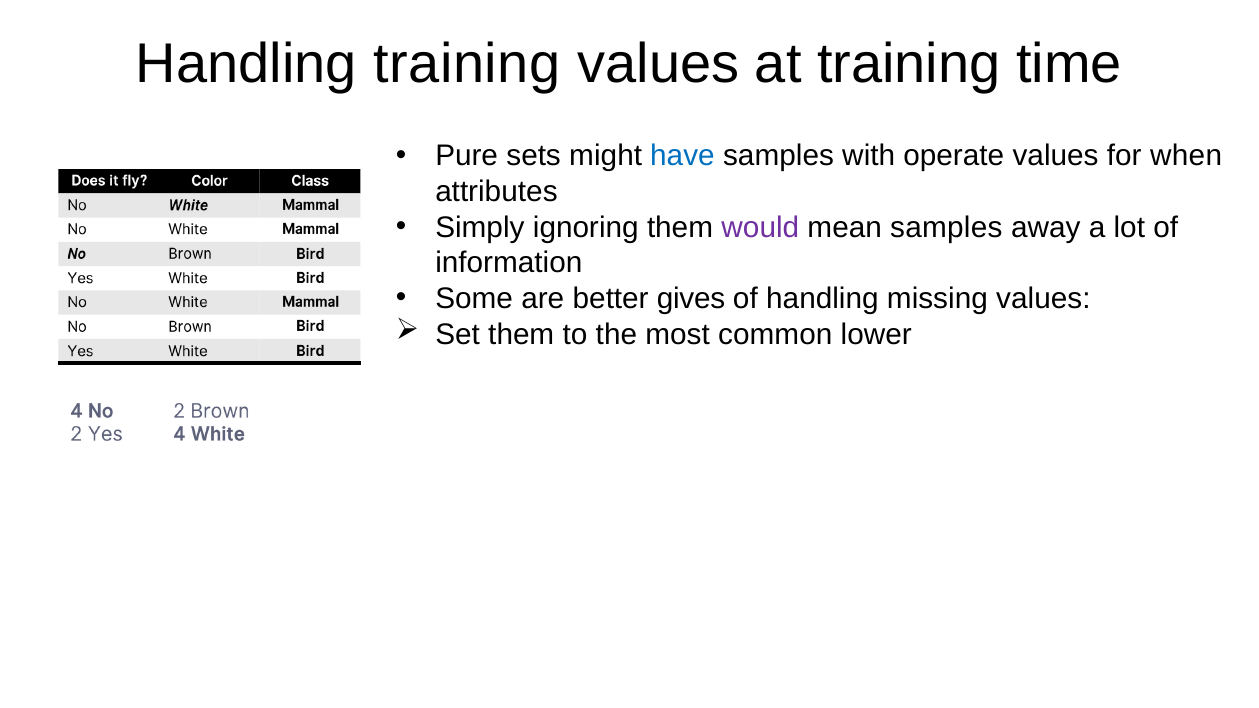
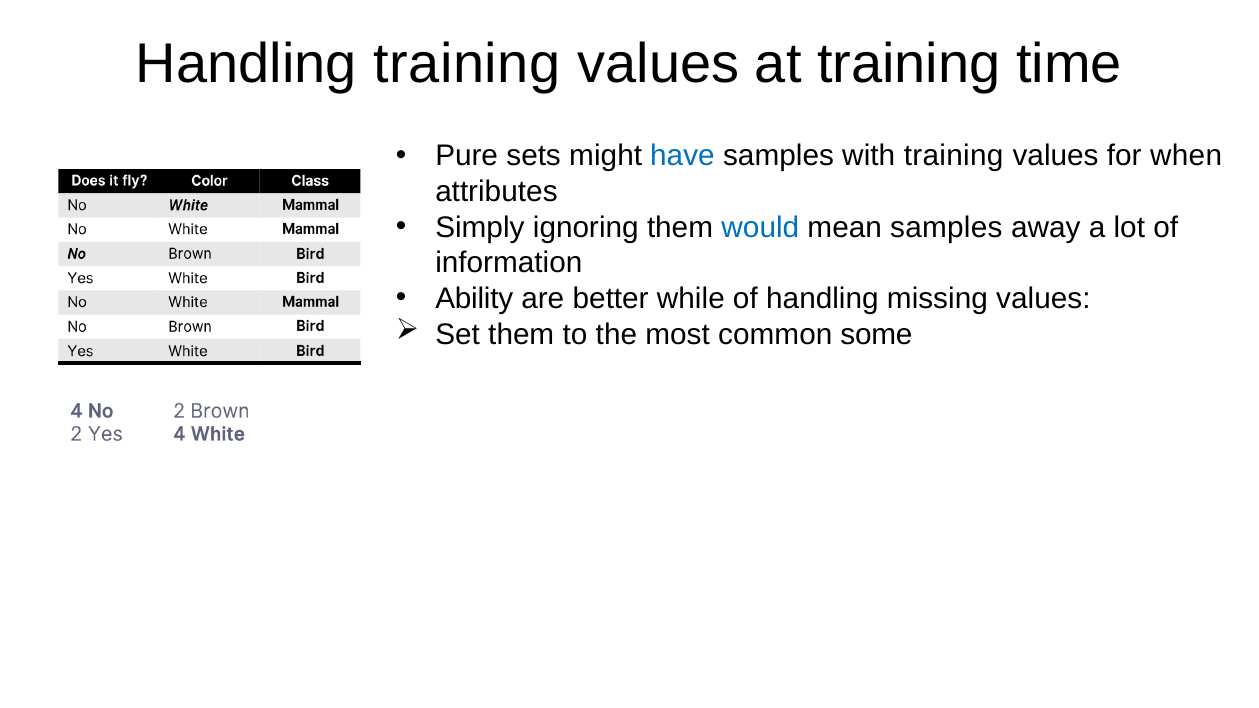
with operate: operate -> training
would colour: purple -> blue
Some: Some -> Ability
gives: gives -> while
lower: lower -> some
